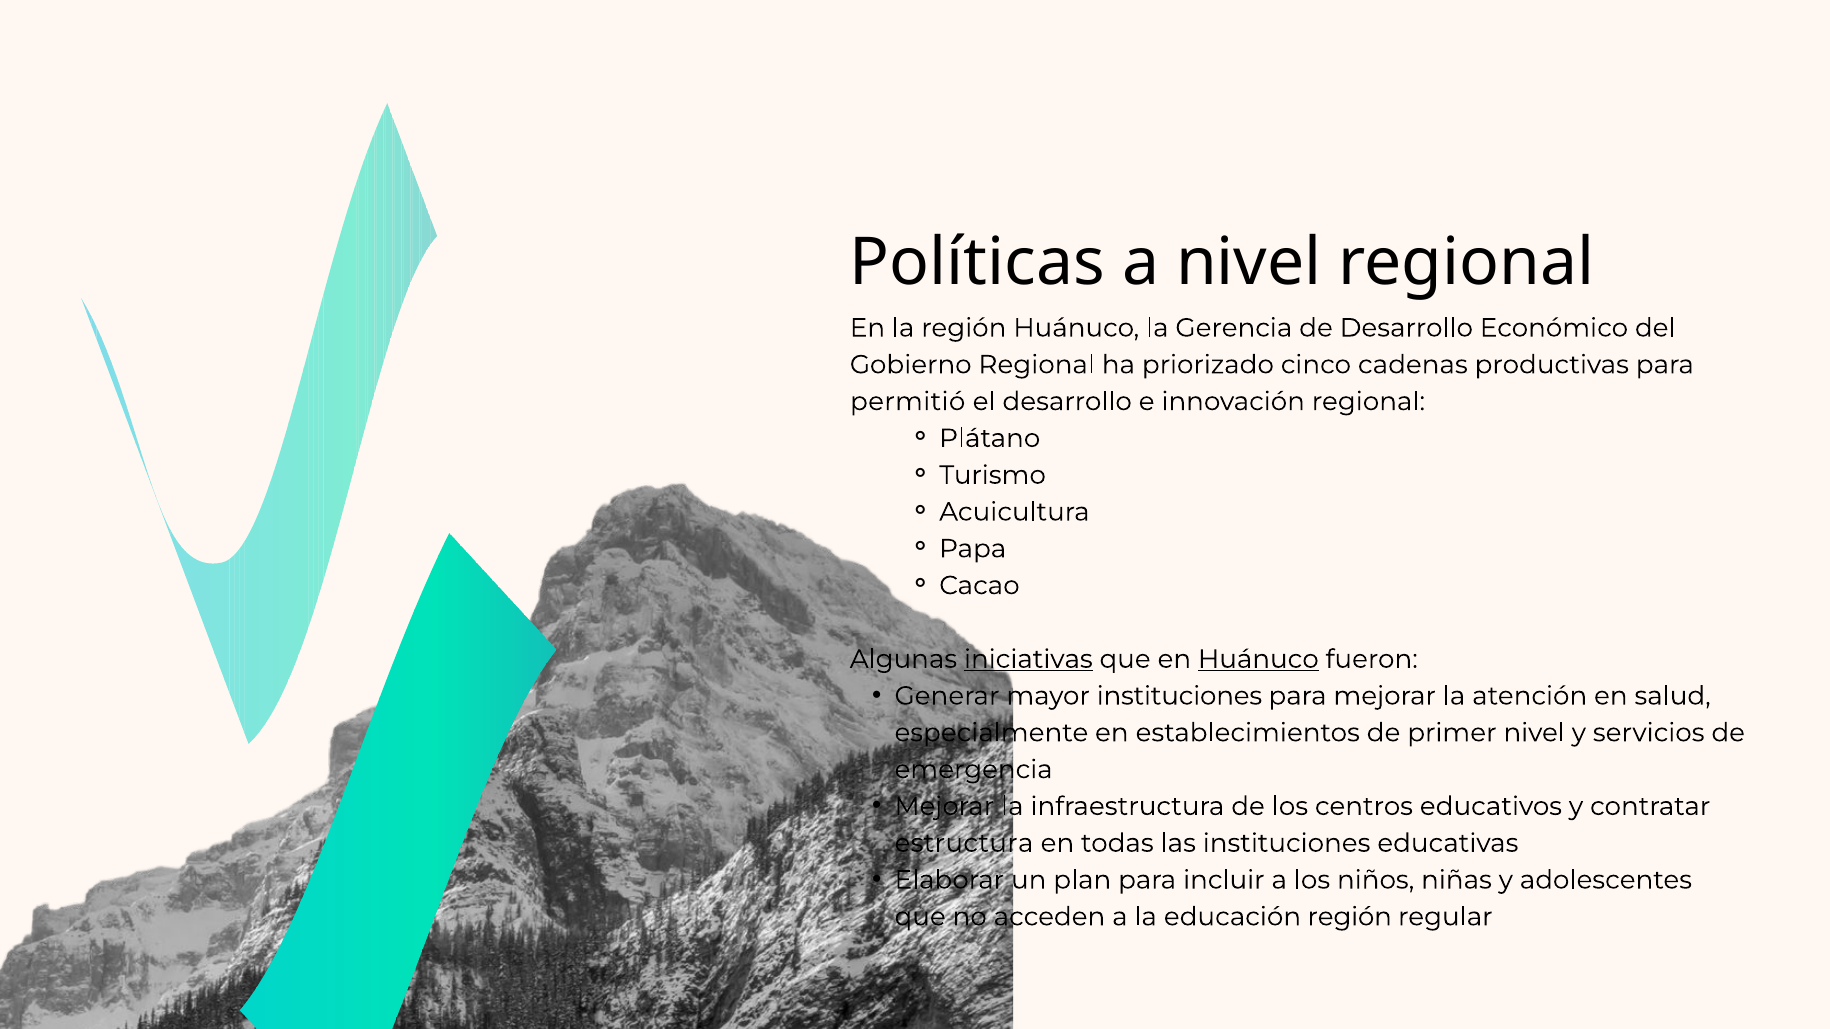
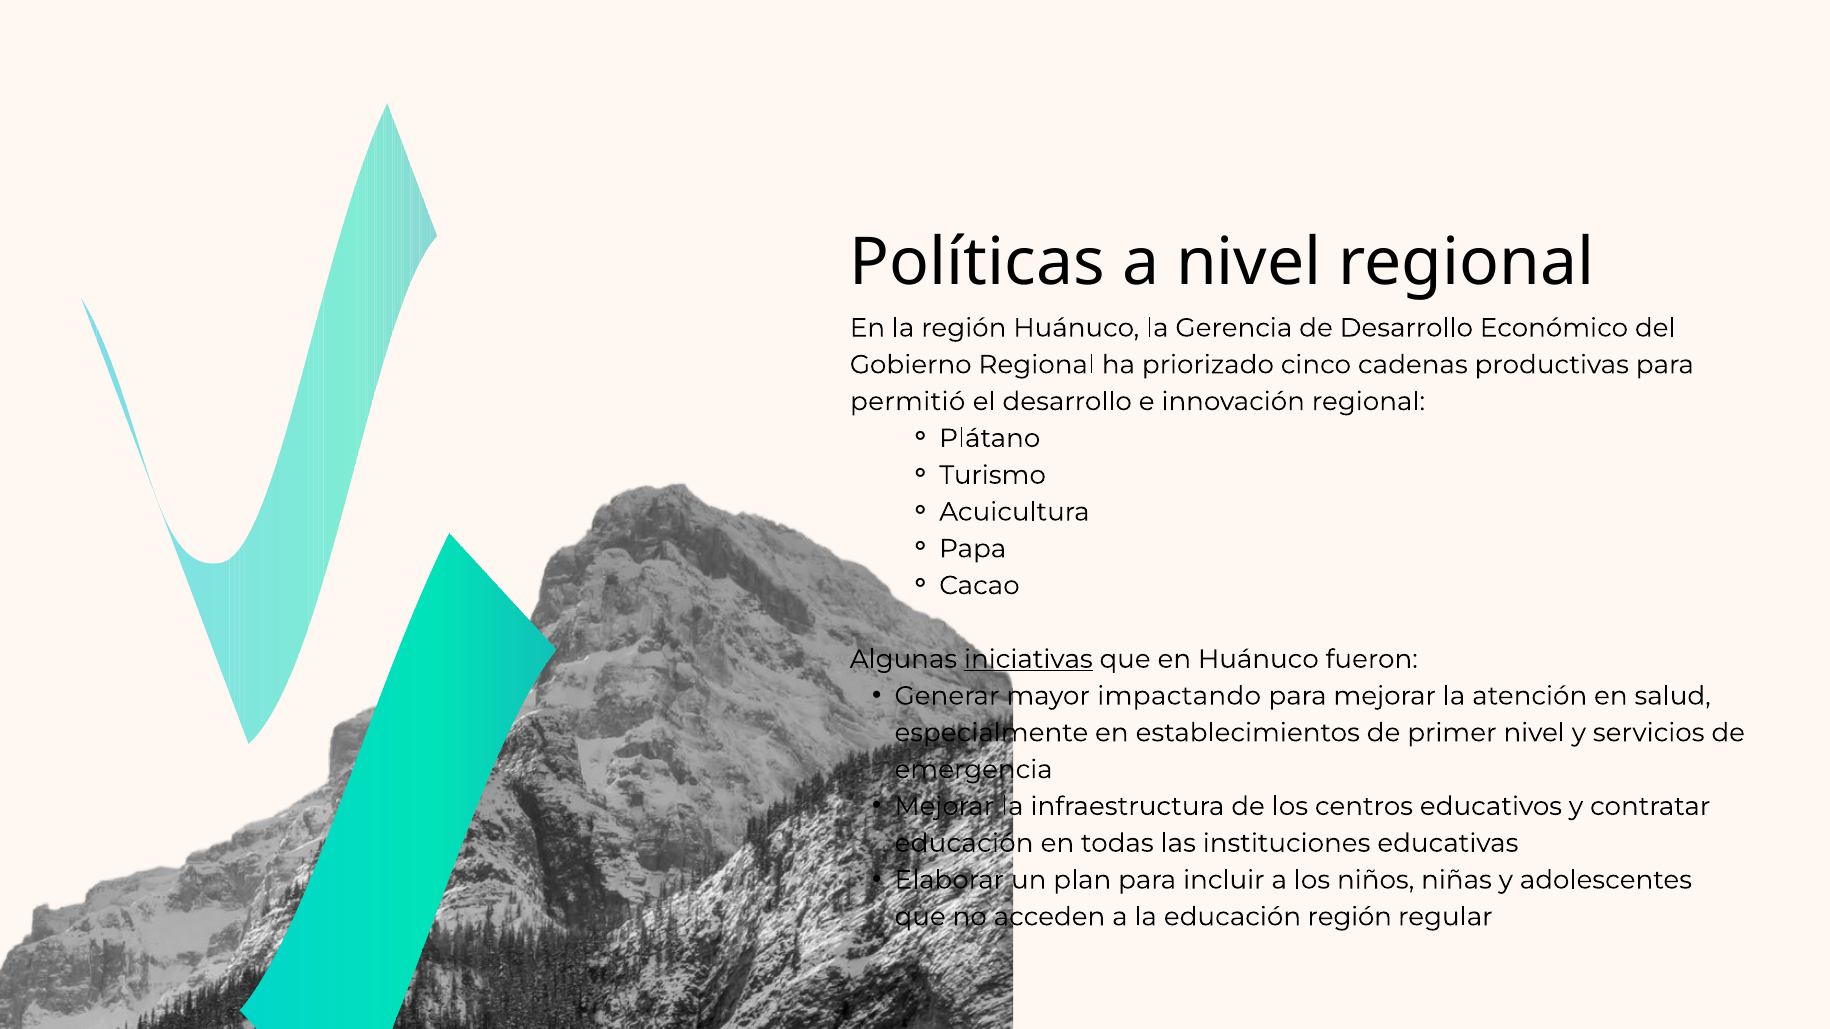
Huánuco at (1258, 659) underline: present -> none
mayor instituciones: instituciones -> impactando
estructura at (964, 843): estructura -> educación
